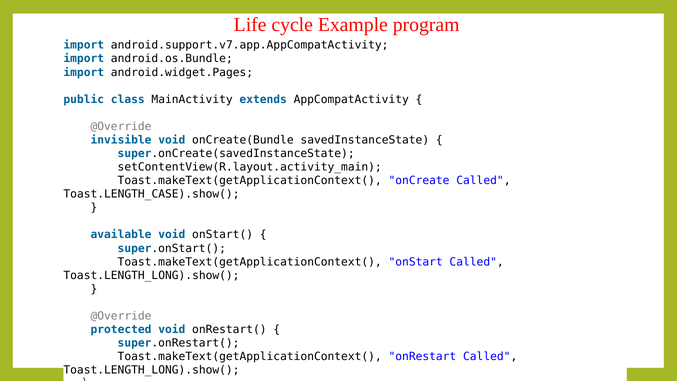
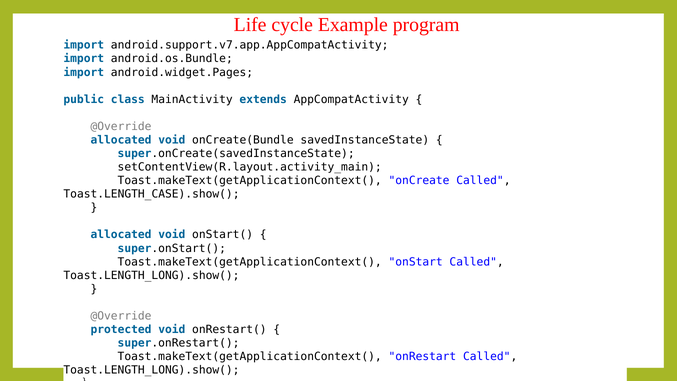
invisible at (121, 140): invisible -> allocated
available at (121, 235): available -> allocated
